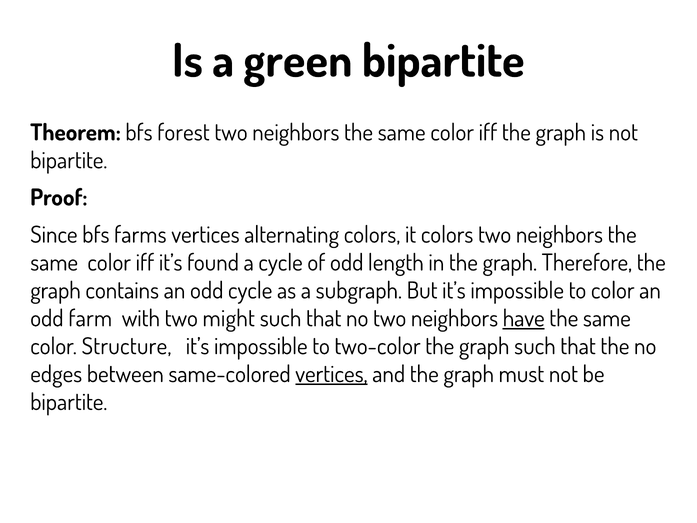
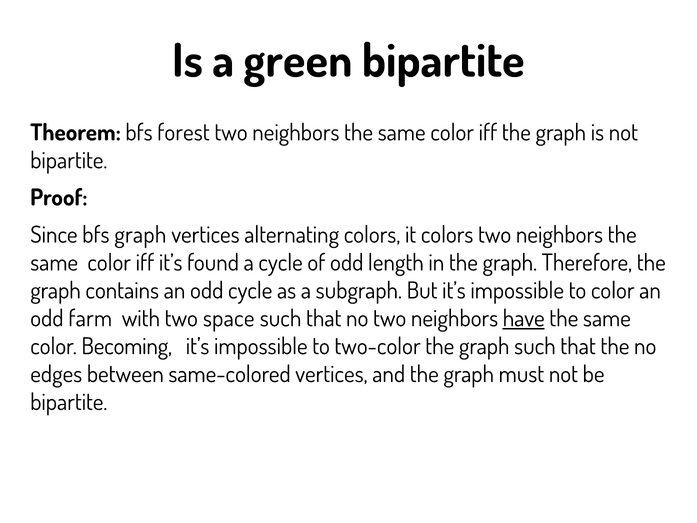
bfs farms: farms -> graph
might: might -> space
Structure: Structure -> Becoming
vertices at (331, 374) underline: present -> none
